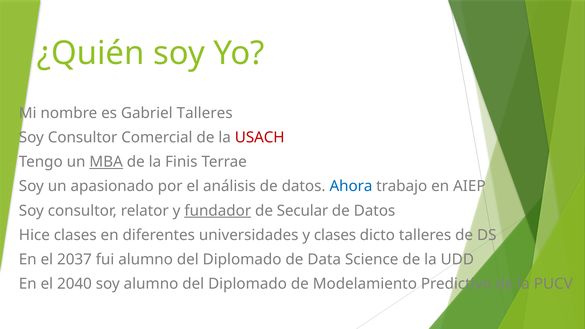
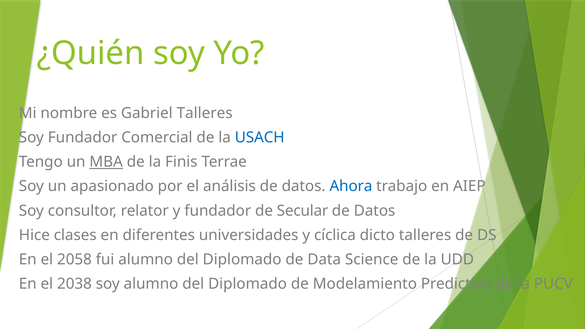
Consultor at (83, 138): Consultor -> Fundador
USACH colour: red -> blue
fundador at (218, 211) underline: present -> none
y clases: clases -> cíclica
2037: 2037 -> 2058
2040: 2040 -> 2038
